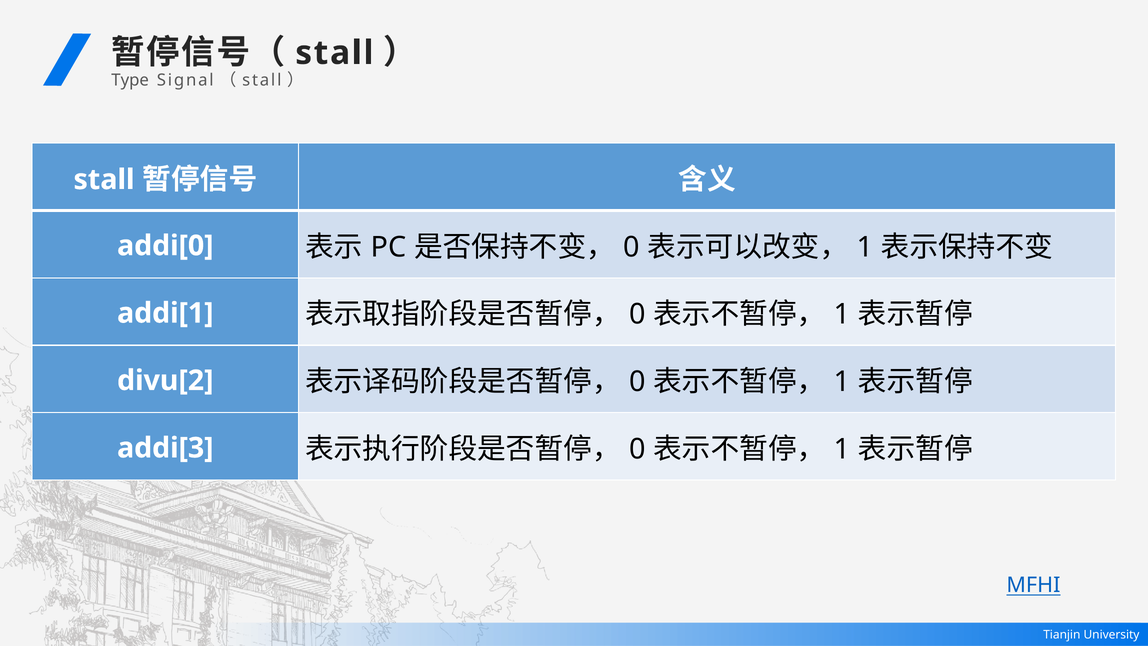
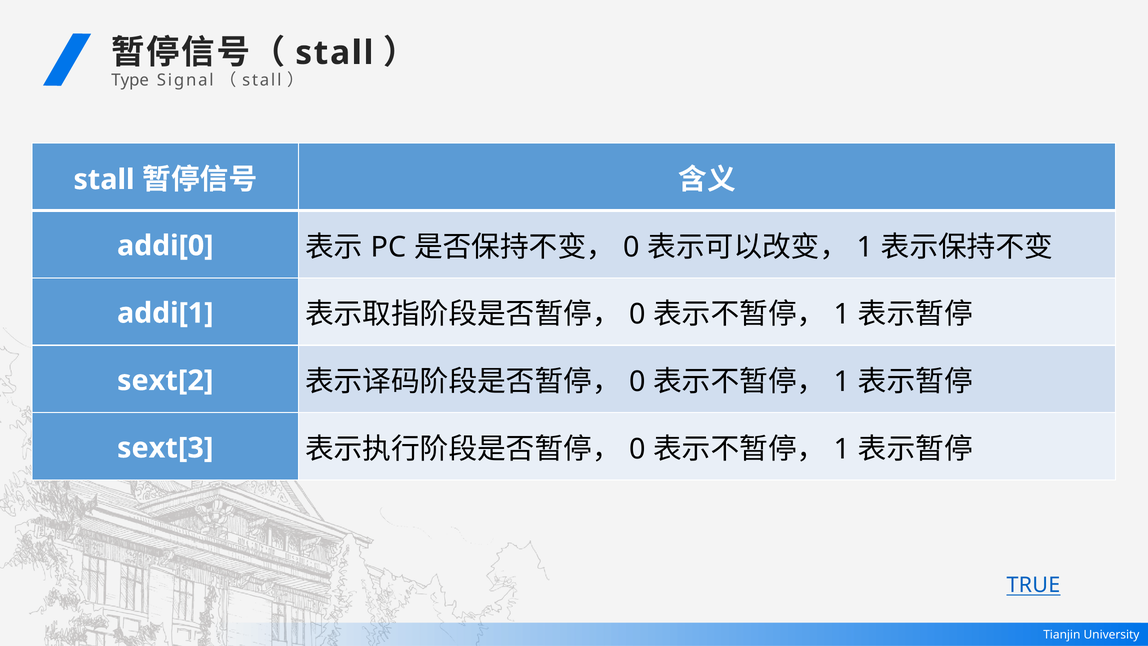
divu[2: divu[2 -> sext[2
addi[3: addi[3 -> sext[3
MFHI: MFHI -> TRUE
